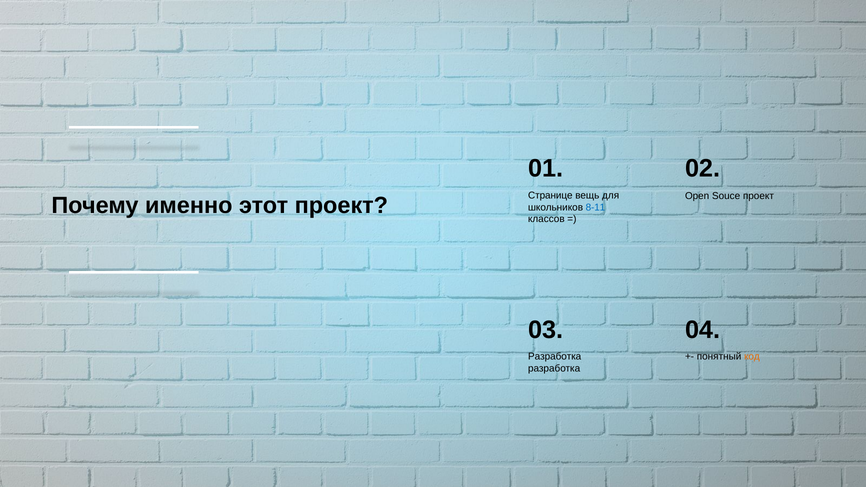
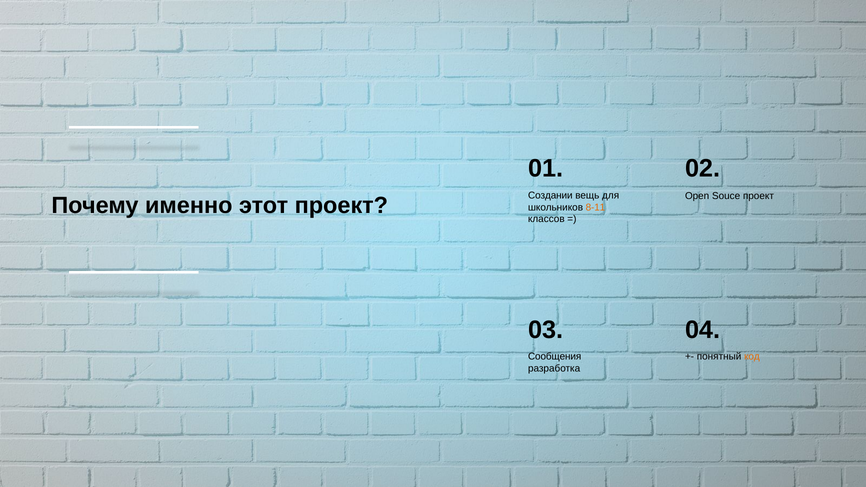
Странице: Странице -> Создании
8-11 colour: blue -> orange
Разработка at (555, 357): Разработка -> Сообщения
